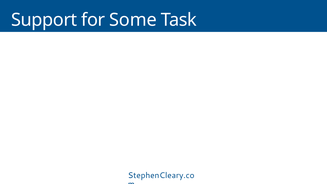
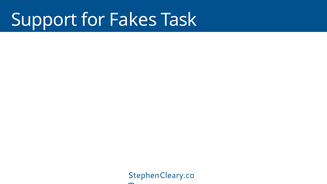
Some: Some -> Fakes
